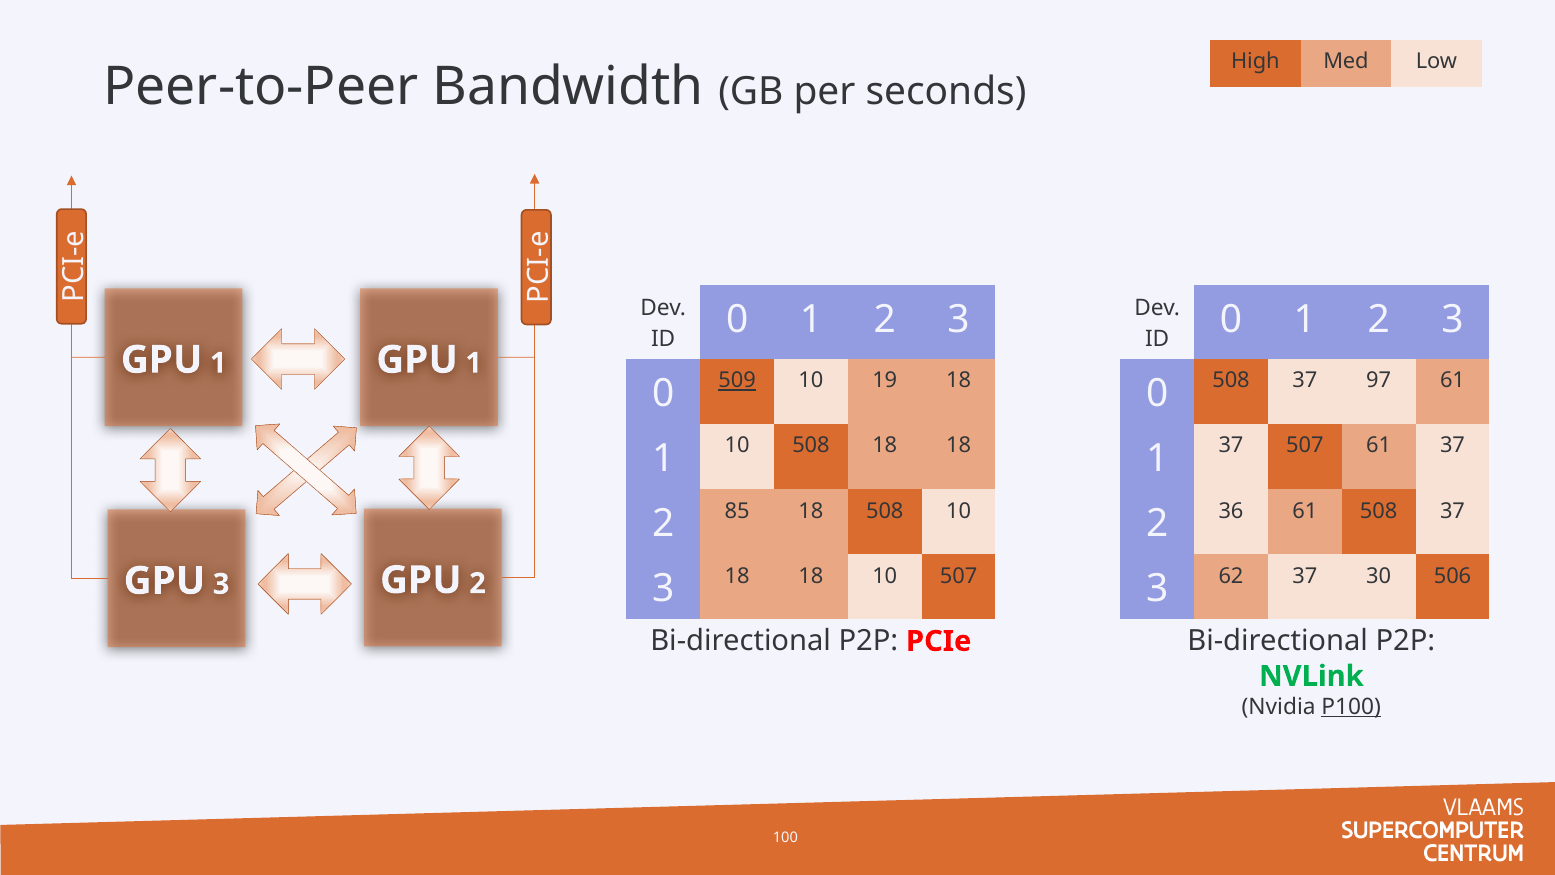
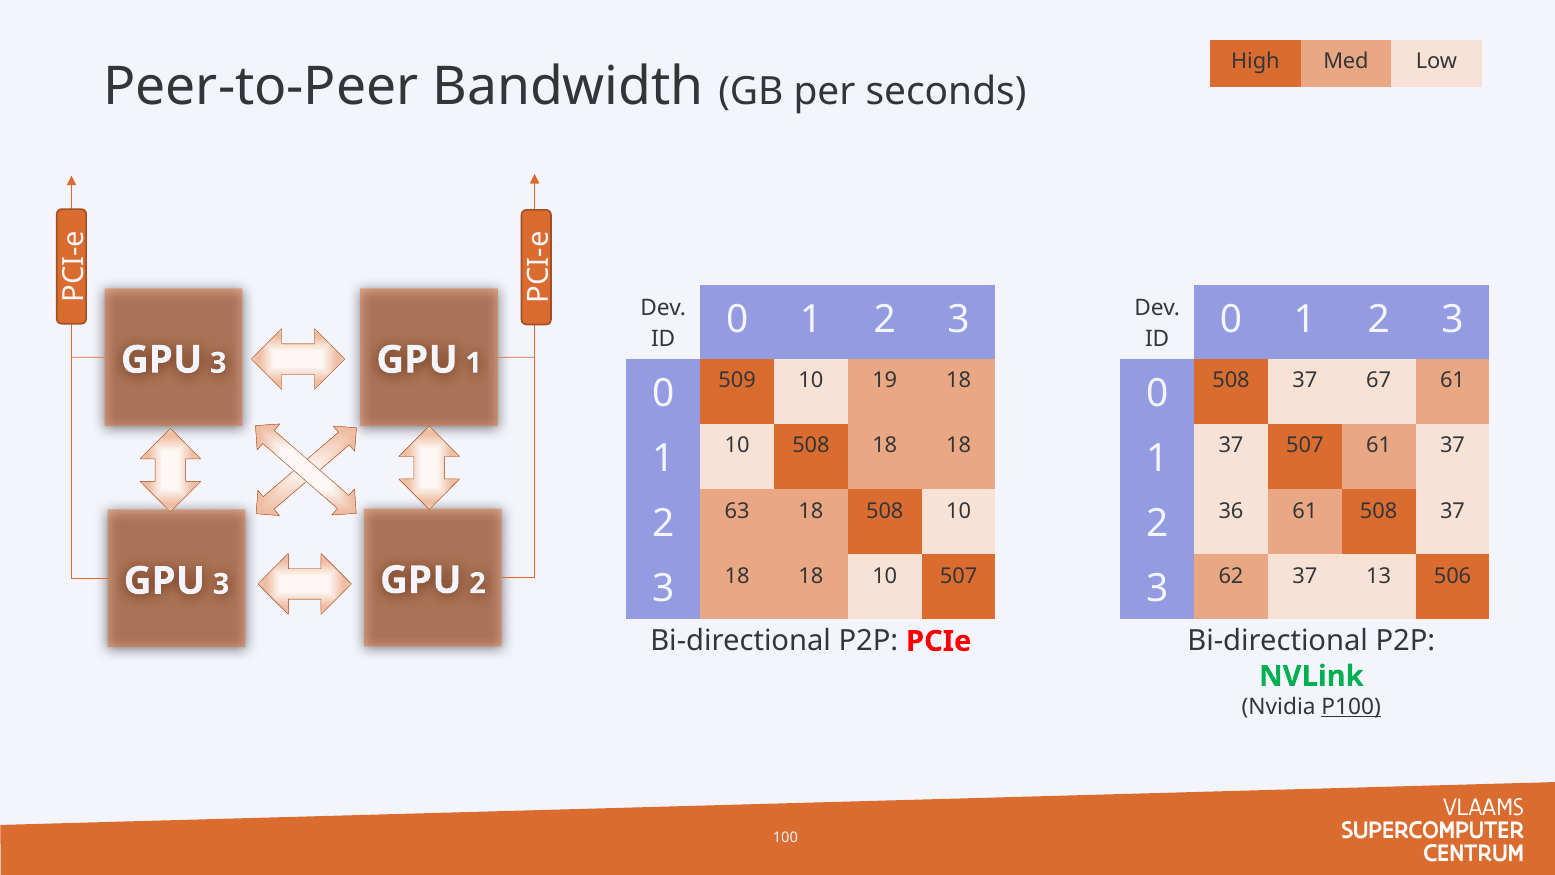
1 at (218, 363): 1 -> 3
509 underline: present -> none
97: 97 -> 67
85: 85 -> 63
30: 30 -> 13
